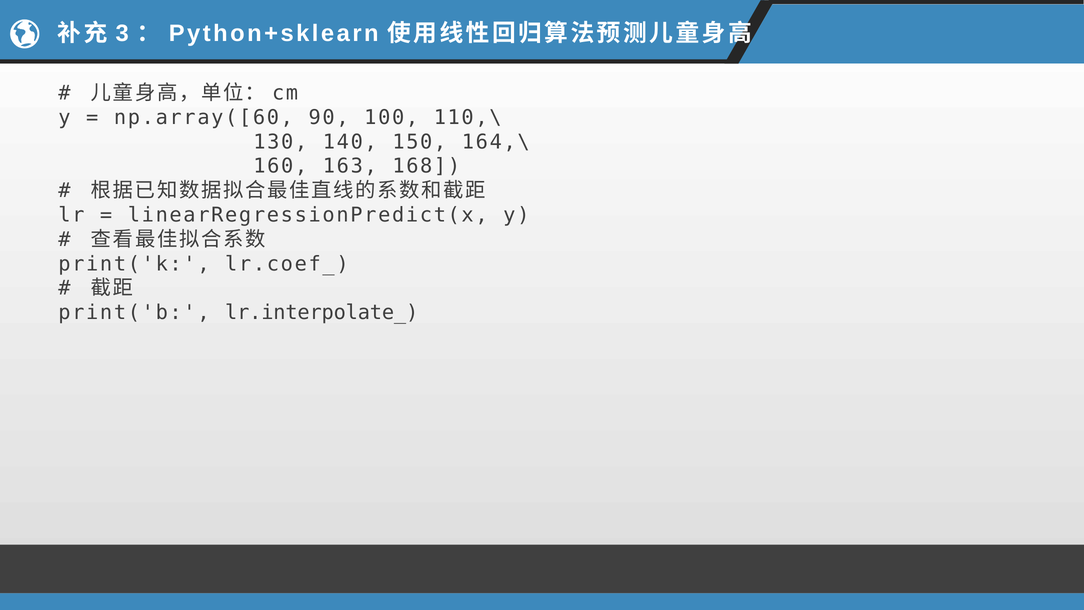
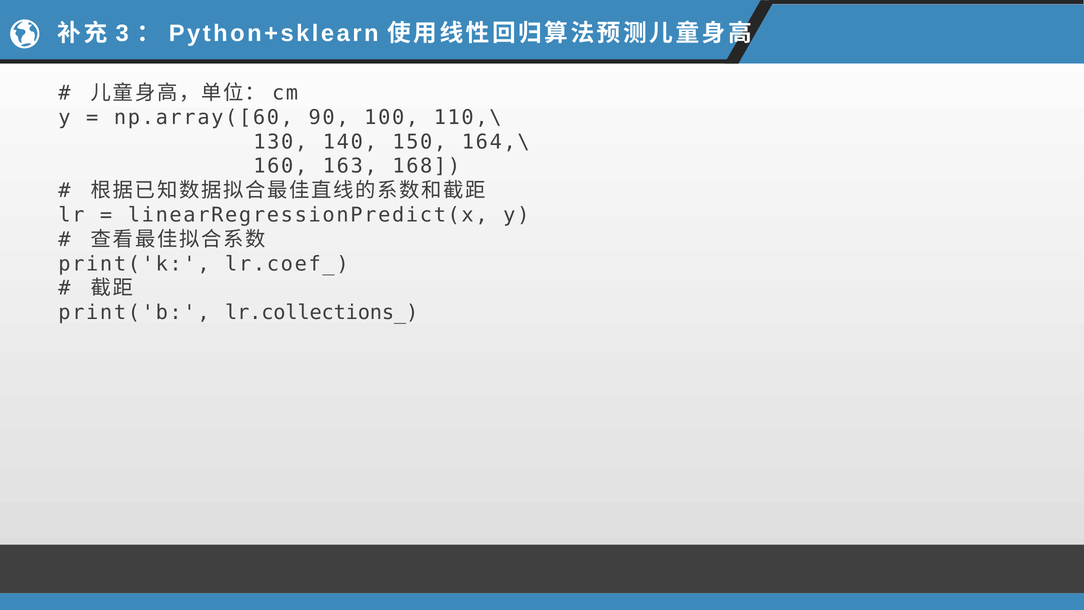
lr.interpolate_: lr.interpolate_ -> lr.collections_
